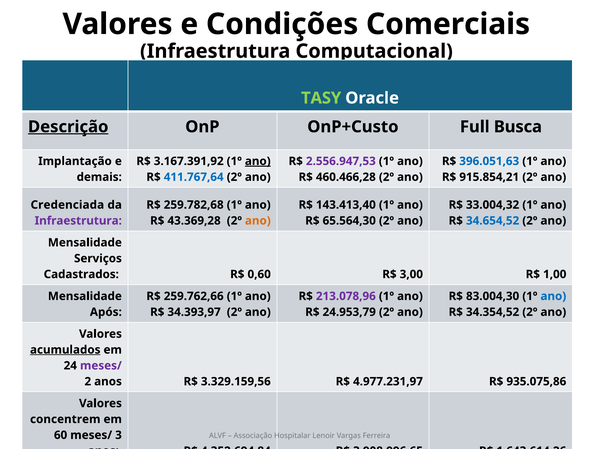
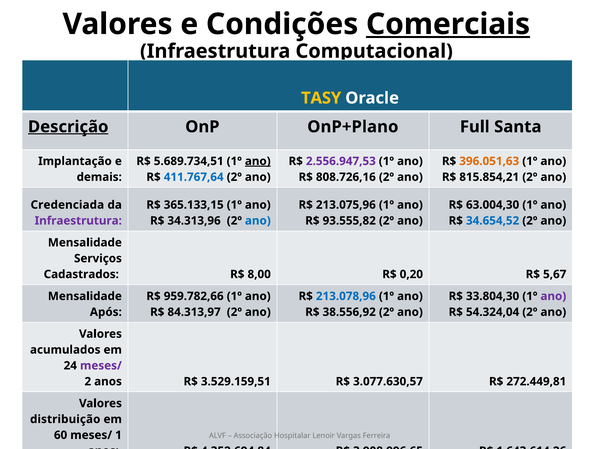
Comerciais underline: none -> present
TASY colour: light green -> yellow
OnP+Custo: OnP+Custo -> OnP+Plano
Busca: Busca -> Santa
3.167.391,92: 3.167.391,92 -> 5.689.734,51
396.051,63 colour: blue -> orange
460.466,28: 460.466,28 -> 808.726,16
915.854,21: 915.854,21 -> 815.854,21
259.782,68: 259.782,68 -> 365.133,15
143.413,40: 143.413,40 -> 213.075,96
33.004,32: 33.004,32 -> 63.004,30
43.369,28: 43.369,28 -> 34.313,96
ano at (258, 221) colour: orange -> blue
65.564,30: 65.564,30 -> 93.555,82
0,60: 0,60 -> 8,00
3,00: 3,00 -> 0,20
1,00: 1,00 -> 5,67
259.762,66: 259.762,66 -> 959.782,66
213.078,96 colour: purple -> blue
83.004,30: 83.004,30 -> 33.804,30
ano at (553, 296) colour: blue -> purple
34.393,97: 34.393,97 -> 84.313,97
24.953,79: 24.953,79 -> 38.556,92
34.354,52: 34.354,52 -> 54.324,04
acumulados underline: present -> none
3.329.159,56: 3.329.159,56 -> 3.529.159,51
4.977.231,97: 4.977.231,97 -> 3.077.630,57
935.075,86: 935.075,86 -> 272.449,81
concentrem: concentrem -> distribuição
3: 3 -> 1
